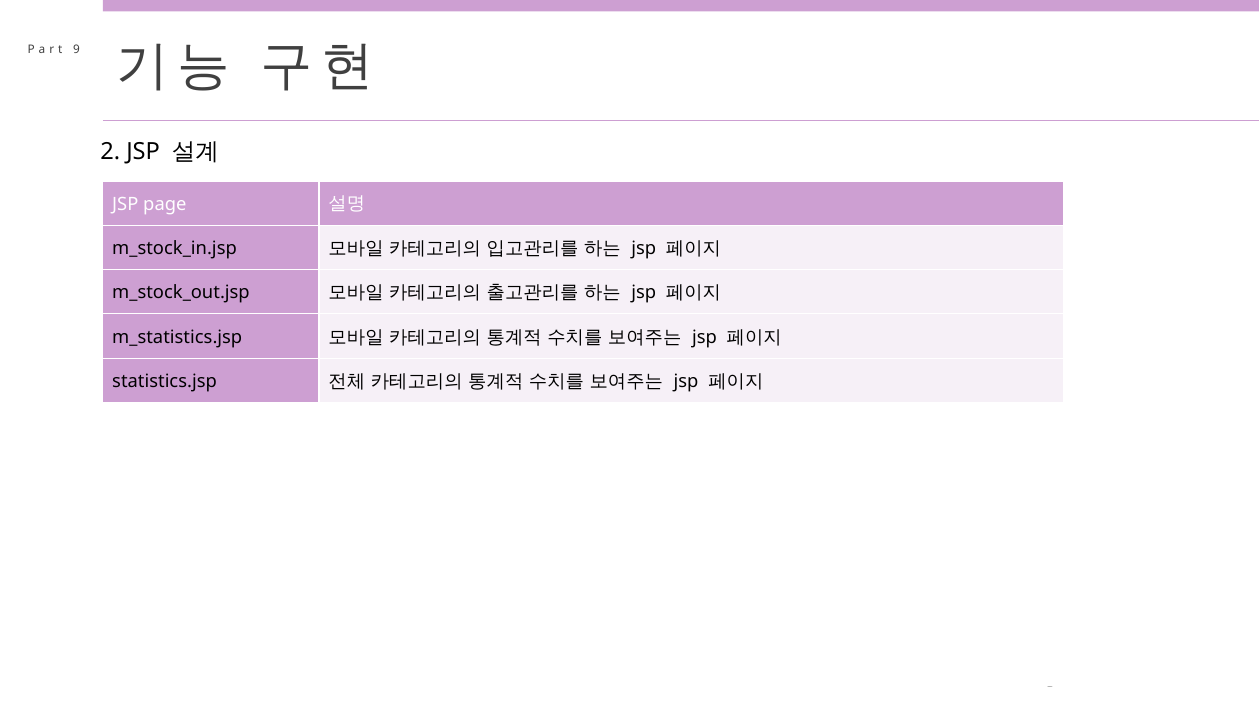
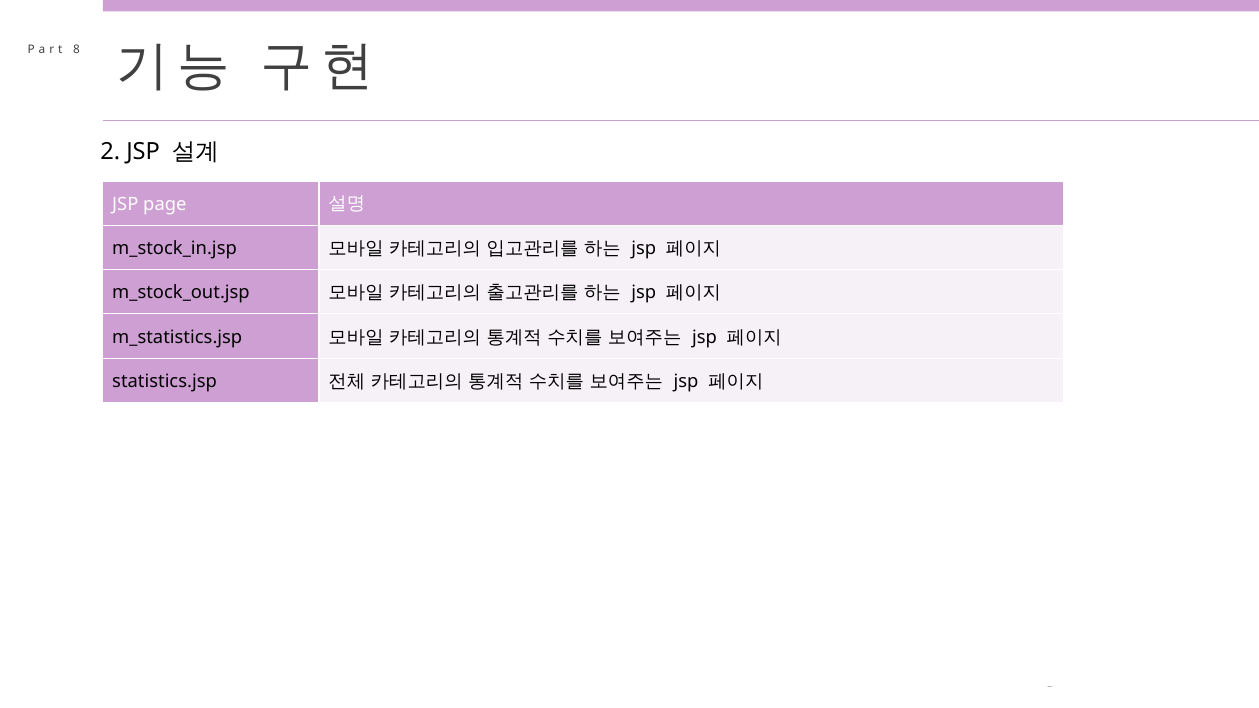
9: 9 -> 8
